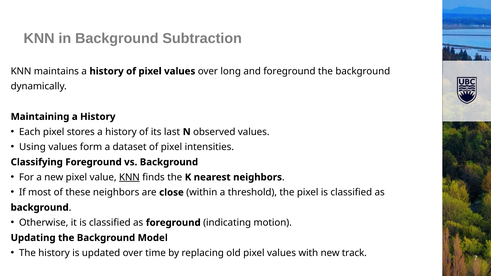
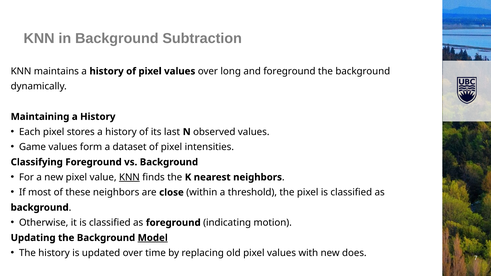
Using: Using -> Game
Model underline: none -> present
track: track -> does
